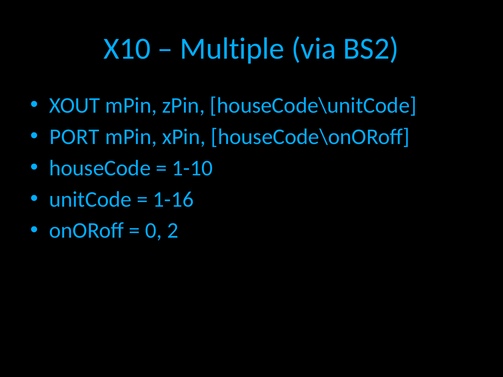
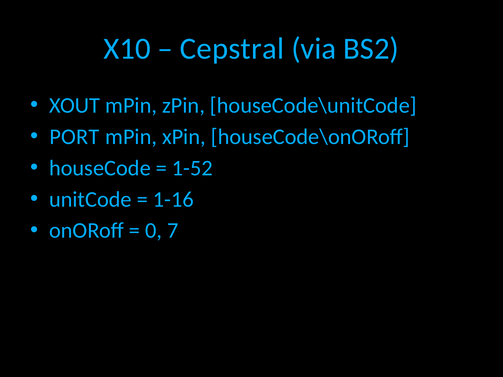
Multiple: Multiple -> Cepstral
1-10: 1-10 -> 1-52
2: 2 -> 7
